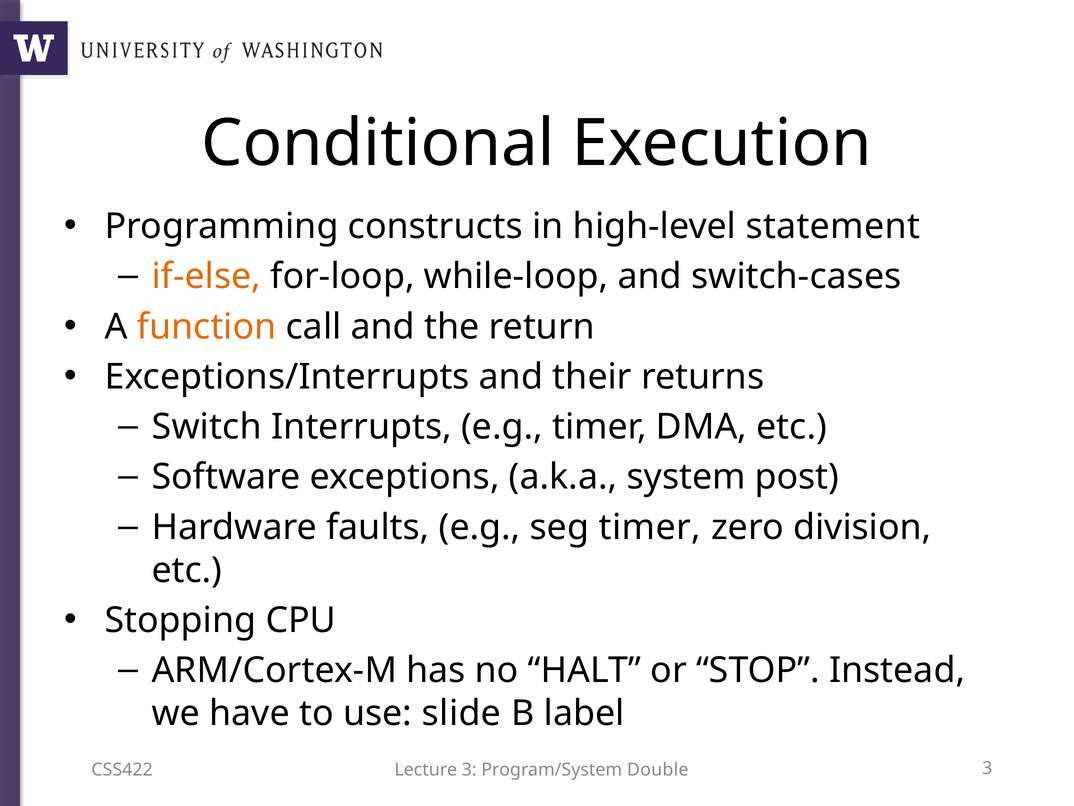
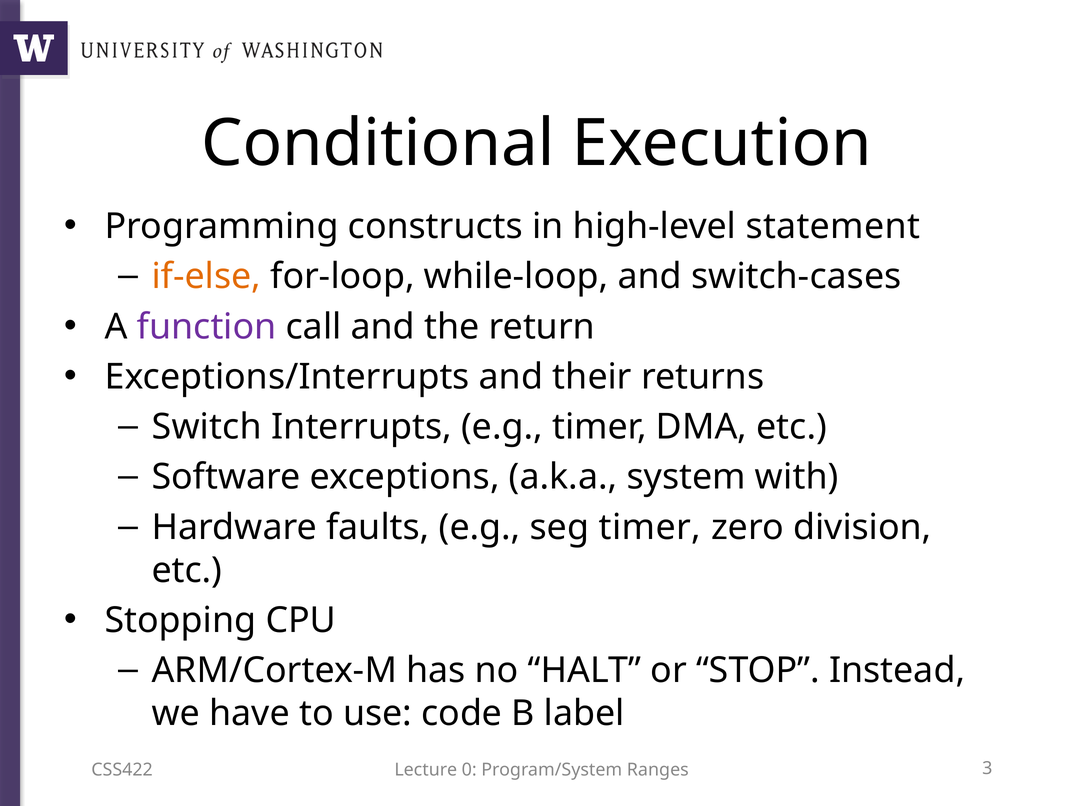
function colour: orange -> purple
post: post -> with
slide: slide -> code
Lecture 3: 3 -> 0
Double: Double -> Ranges
